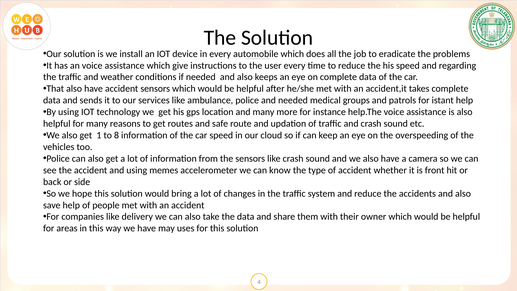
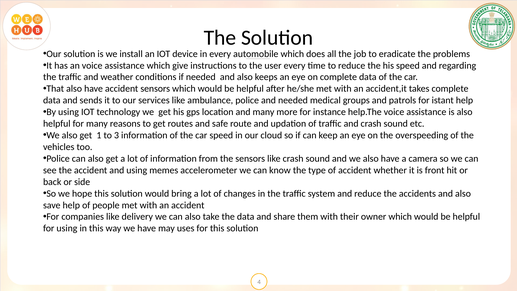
8: 8 -> 3
for areas: areas -> using
